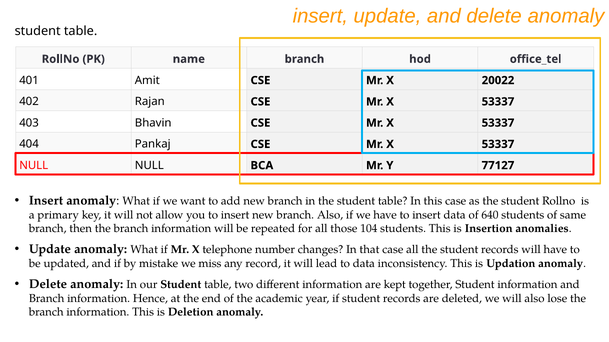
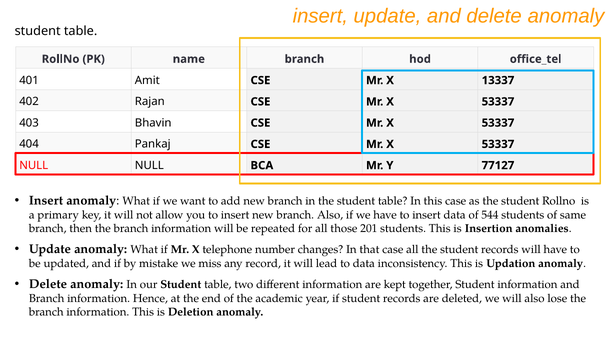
20022: 20022 -> 13337
640: 640 -> 544
104: 104 -> 201
